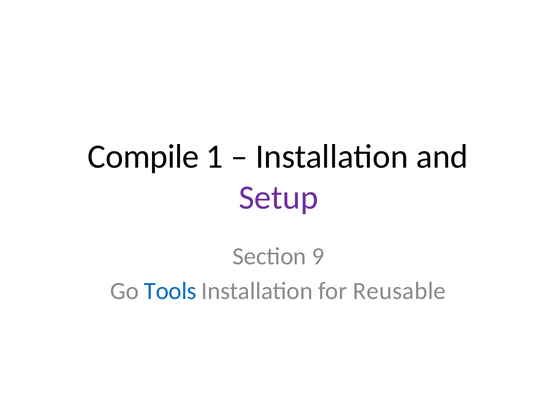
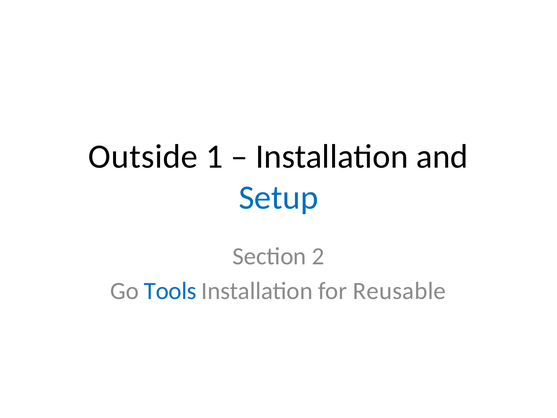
Compile: Compile -> Outside
Setup colour: purple -> blue
9: 9 -> 2
